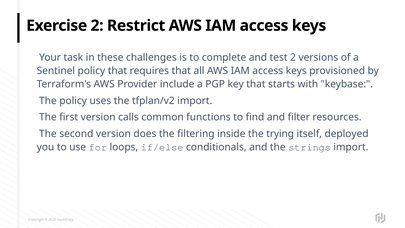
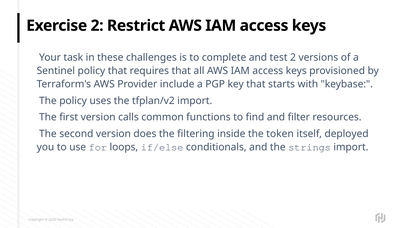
trying: trying -> token
